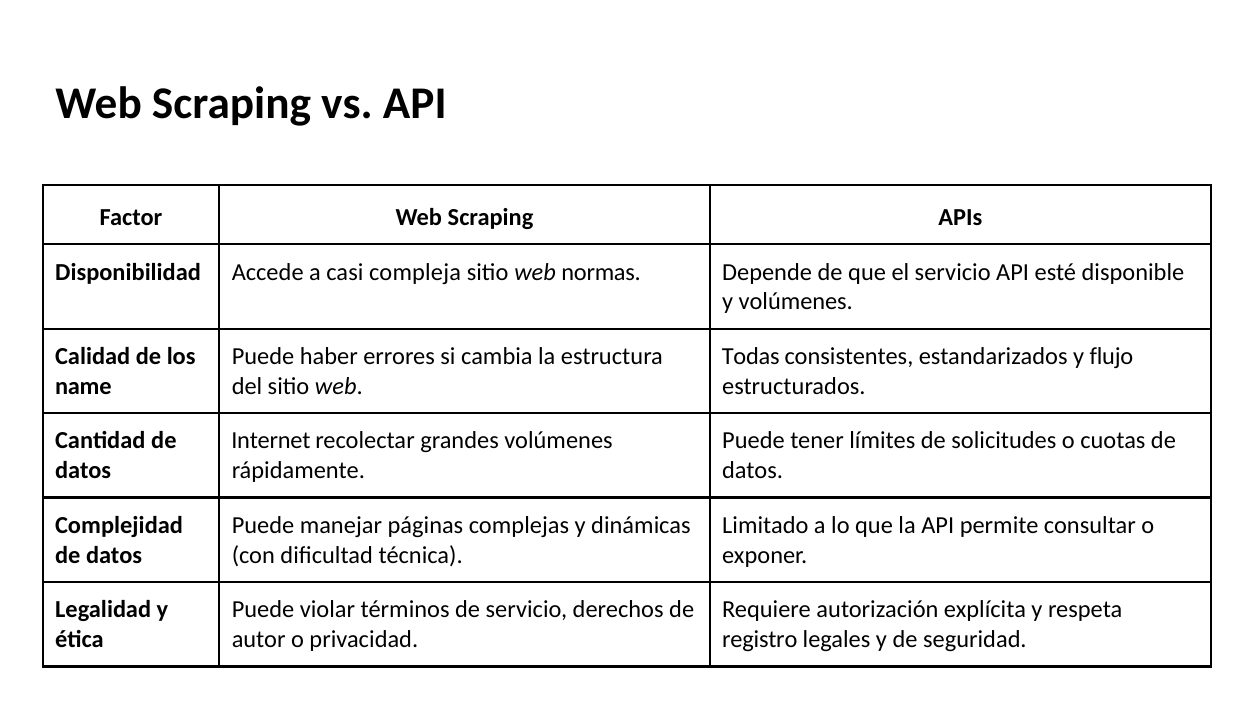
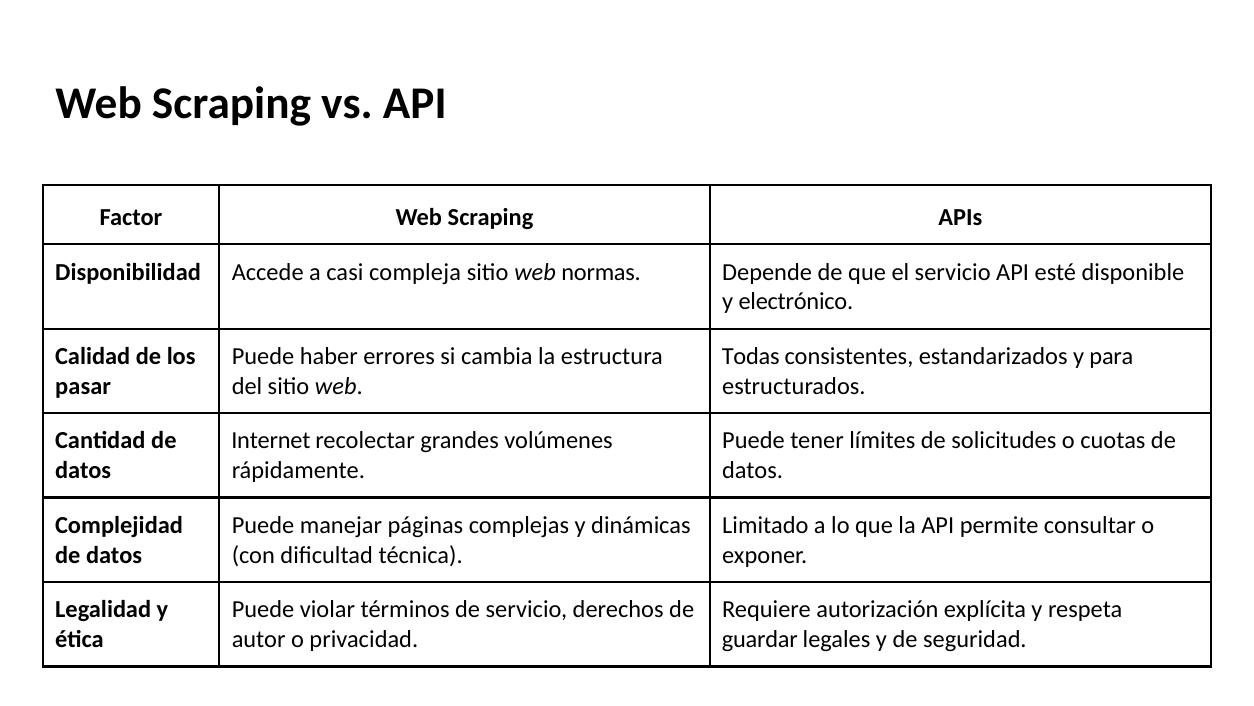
y volúmenes: volúmenes -> electrónico
flujo: flujo -> para
name: name -> pasar
registro: registro -> guardar
